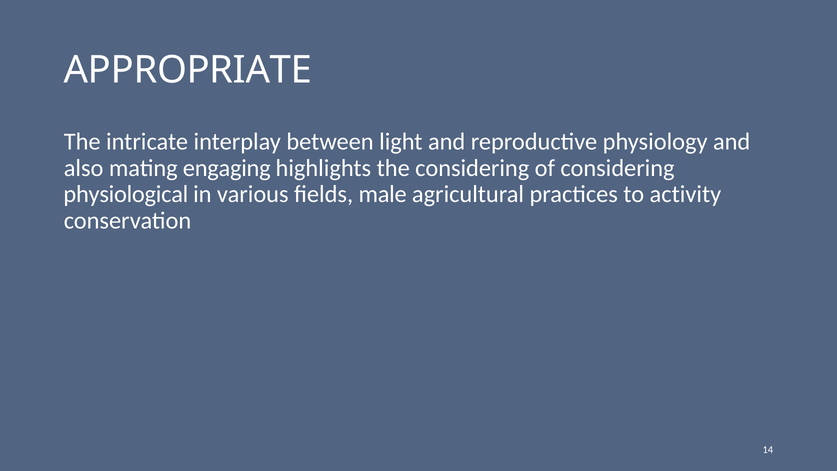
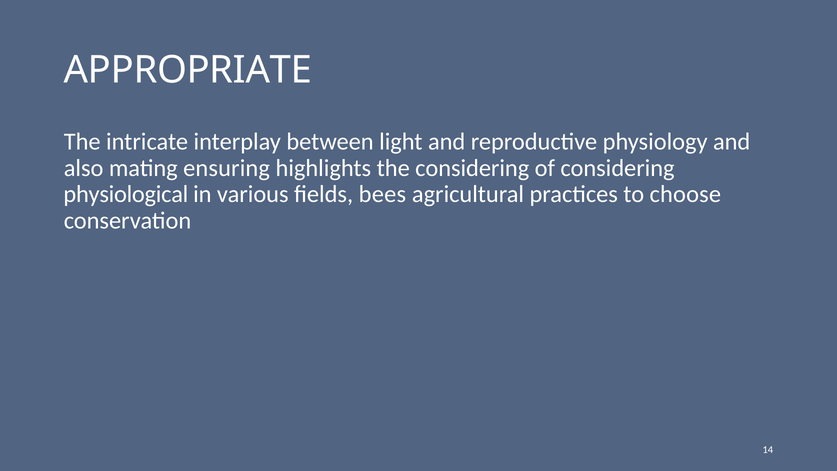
engaging: engaging -> ensuring
male: male -> bees
activity: activity -> choose
